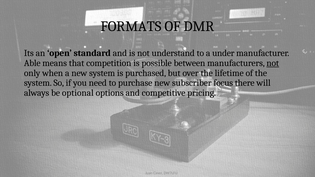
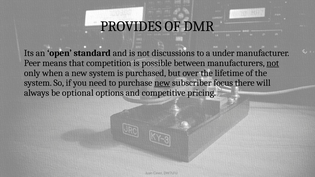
FORMATS: FORMATS -> PROVIDES
understand: understand -> discussions
Able: Able -> Peer
new at (162, 83) underline: none -> present
